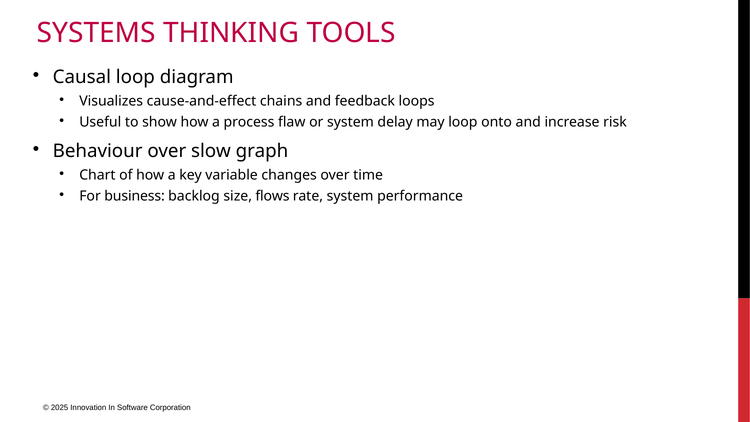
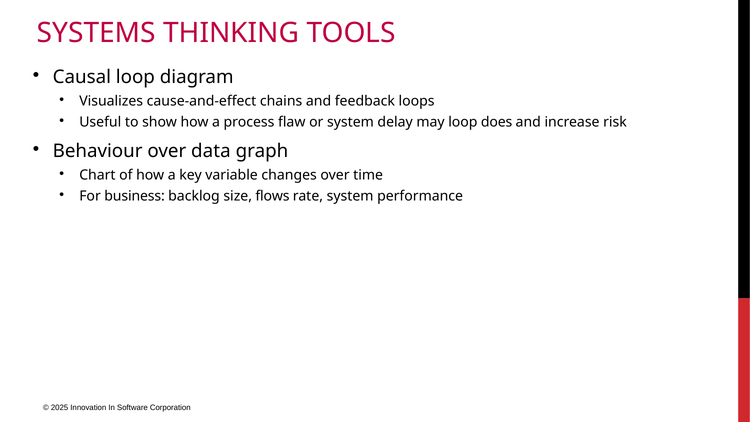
onto: onto -> does
slow: slow -> data
